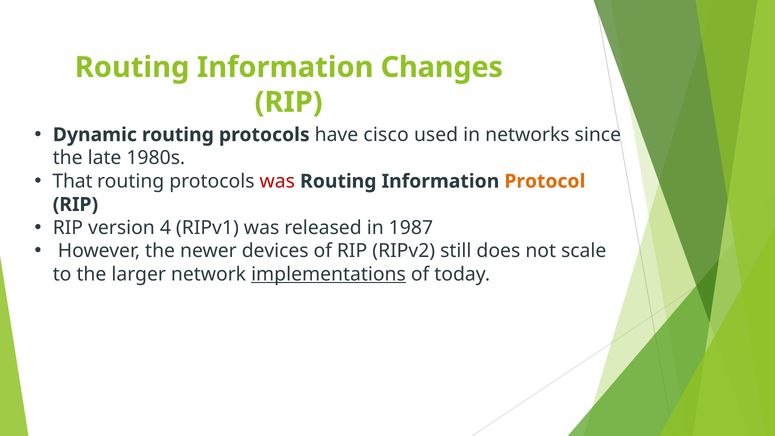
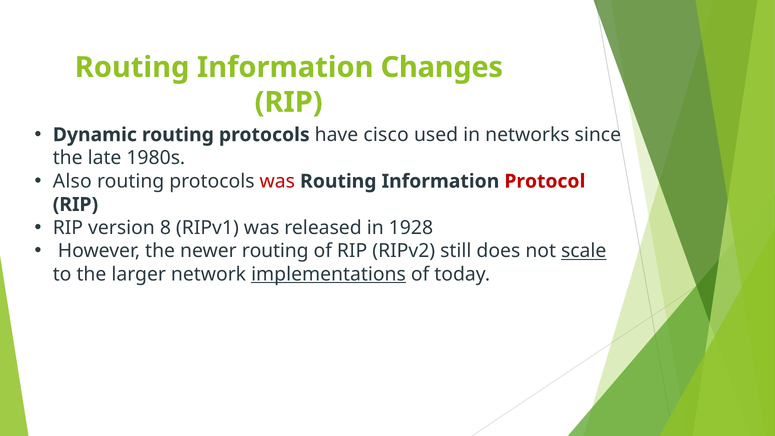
That: That -> Also
Protocol colour: orange -> red
4: 4 -> 8
1987: 1987 -> 1928
newer devices: devices -> routing
scale underline: none -> present
